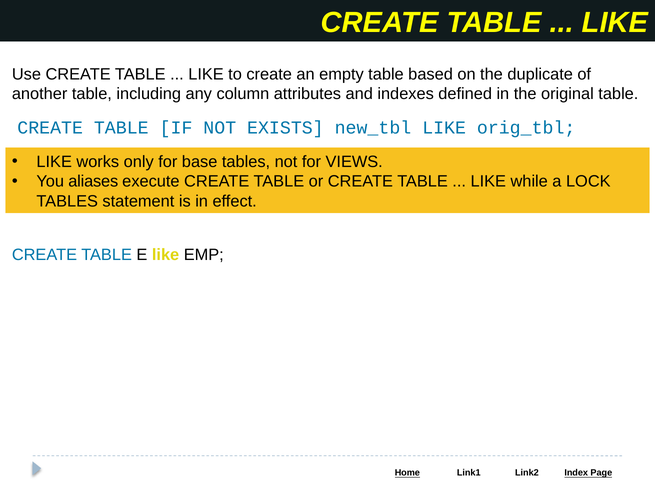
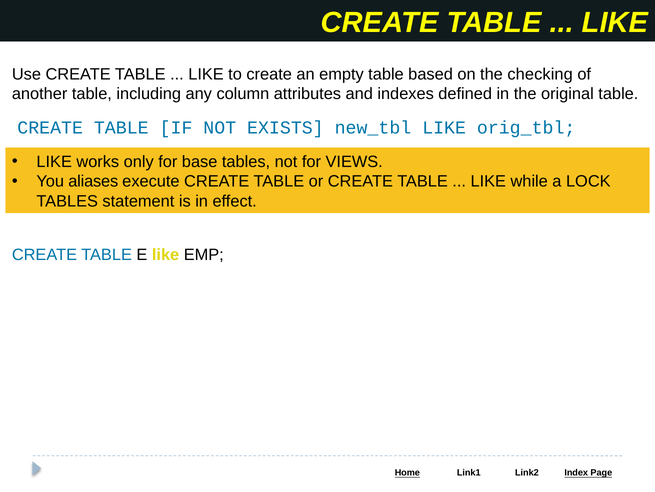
duplicate: duplicate -> checking
